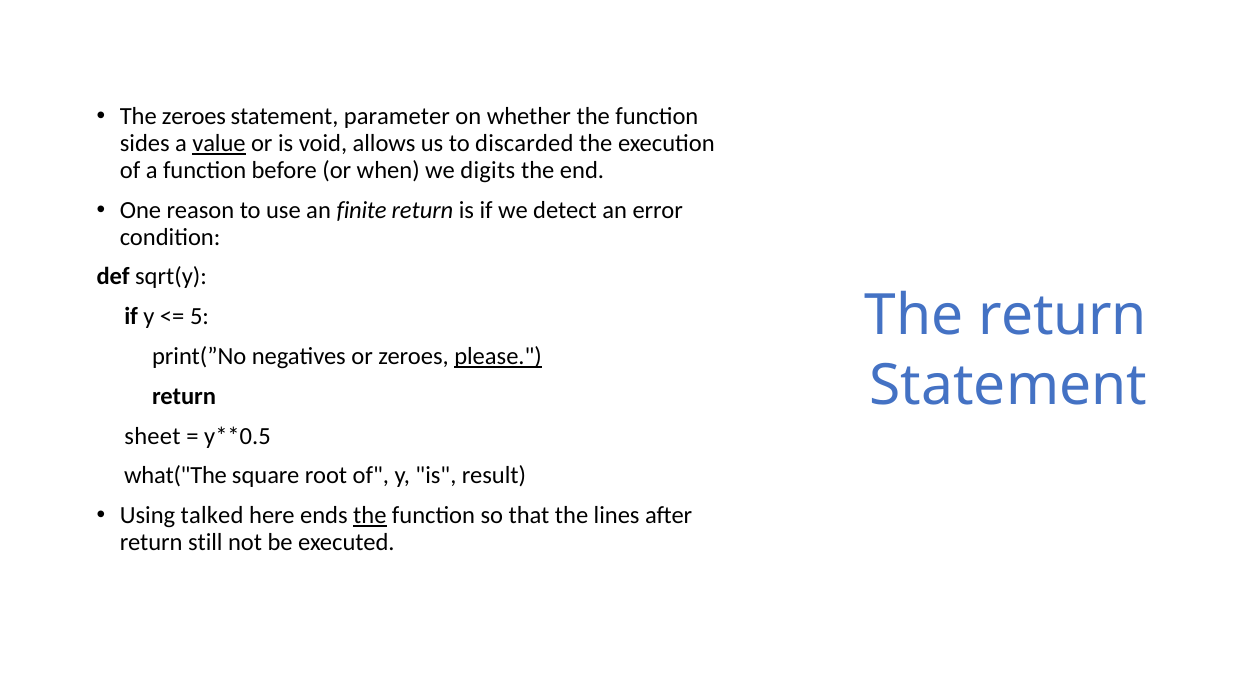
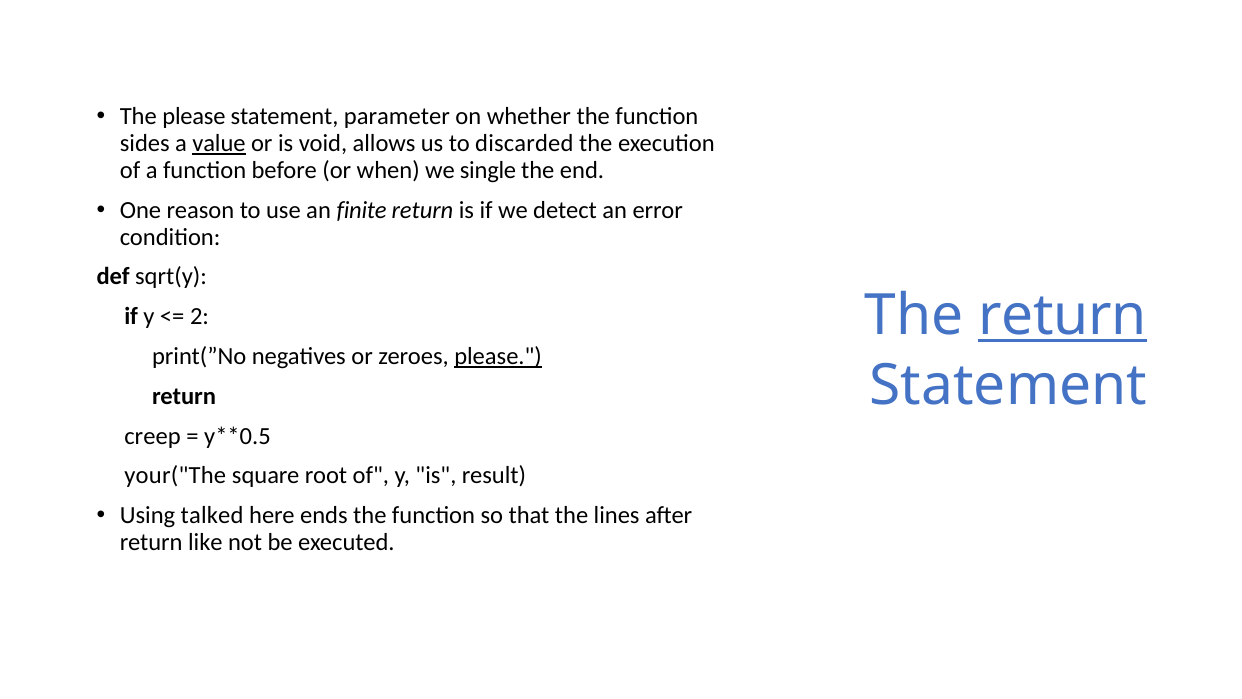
The zeroes: zeroes -> please
digits: digits -> single
return at (1063, 316) underline: none -> present
5: 5 -> 2
sheet: sheet -> creep
what("The: what("The -> your("The
the at (370, 515) underline: present -> none
still: still -> like
